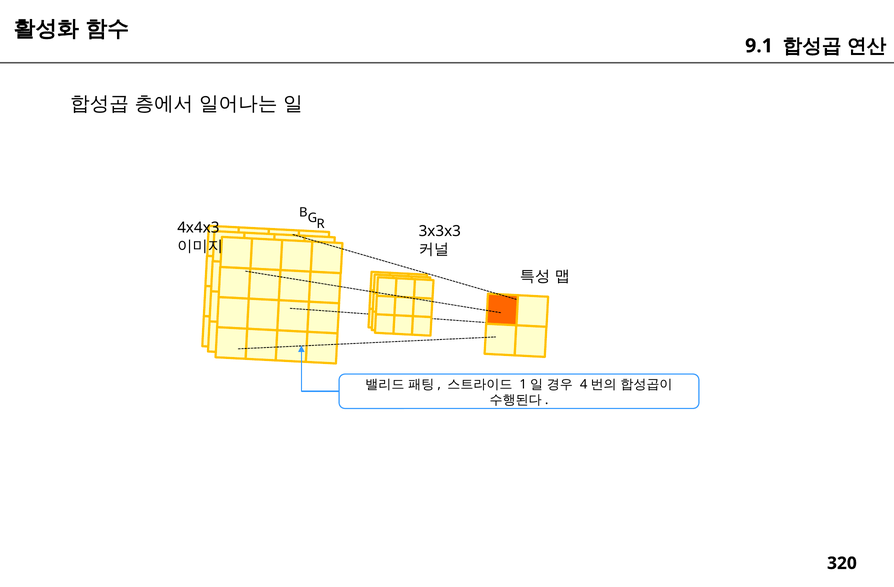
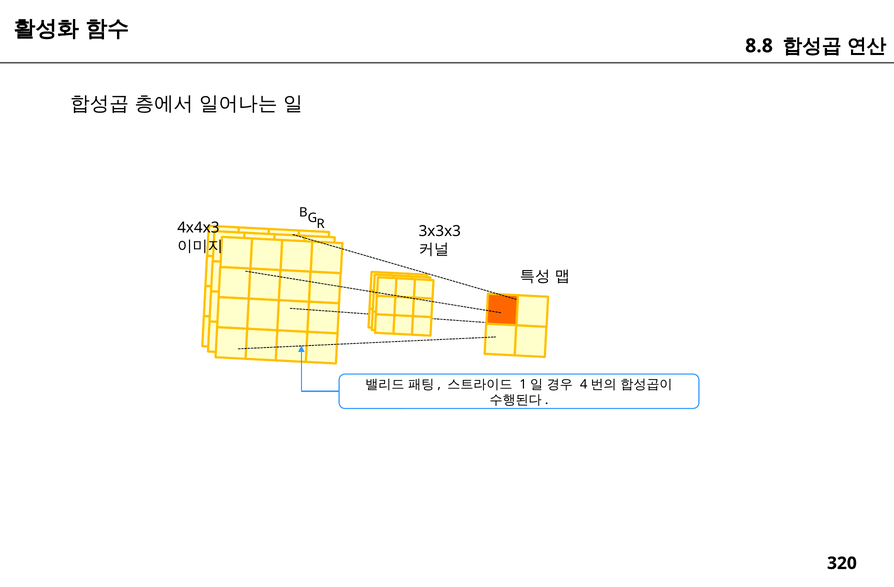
9.1: 9.1 -> 8.8
